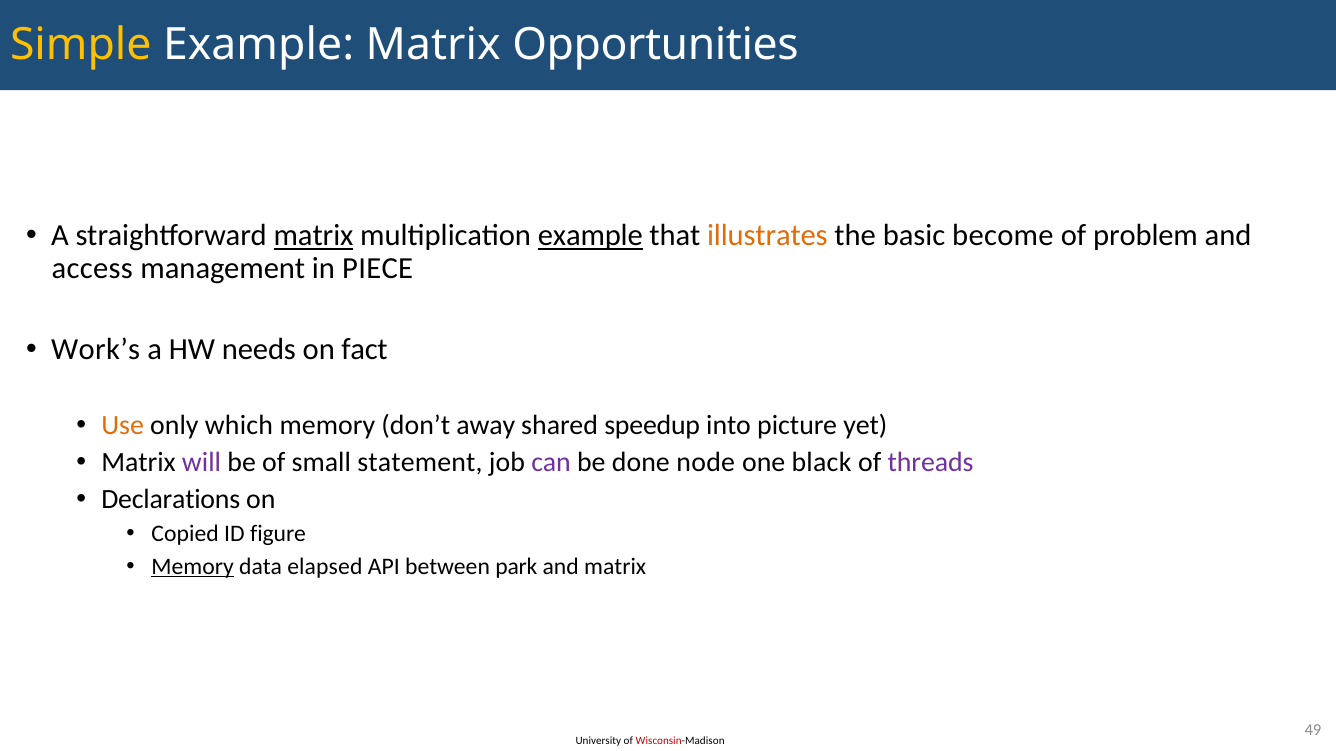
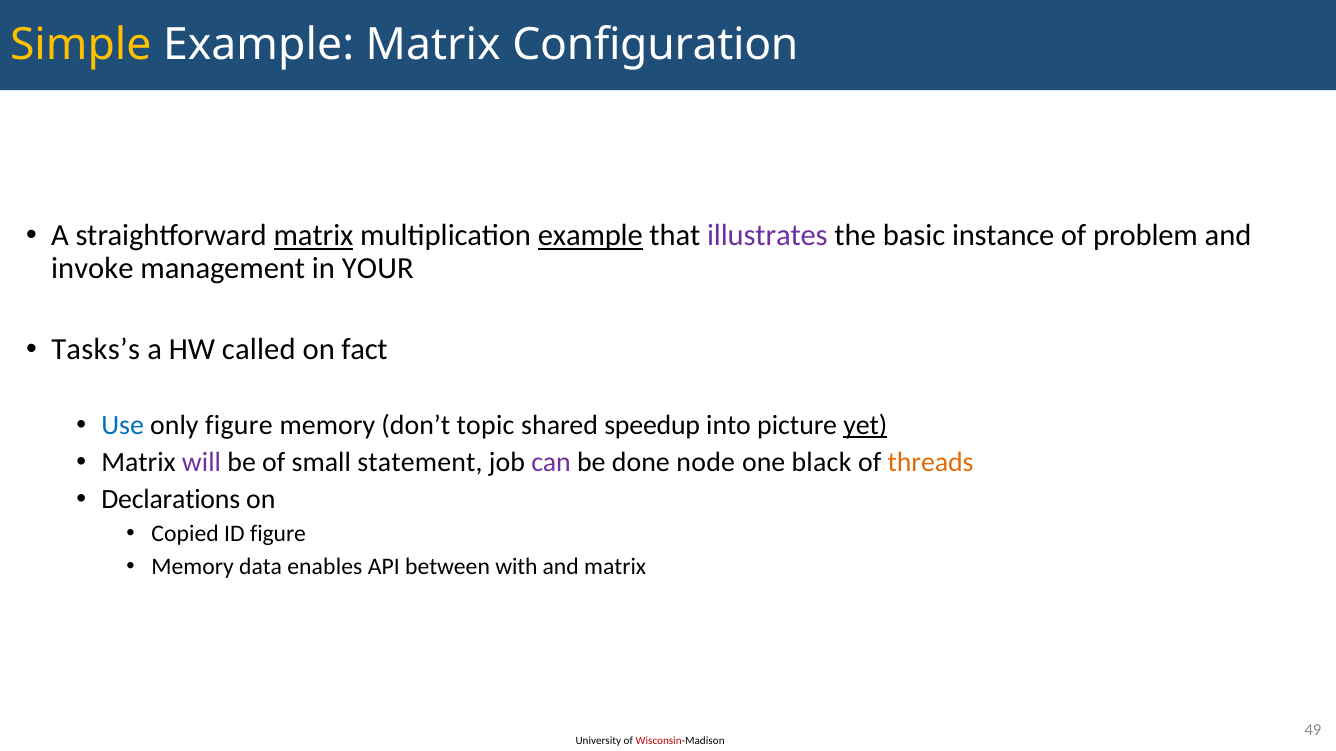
Opportunities: Opportunities -> Configuration
illustrates colour: orange -> purple
become: become -> instance
access: access -> invoke
PIECE: PIECE -> YOUR
Work’s: Work’s -> Tasks’s
needs: needs -> called
Use colour: orange -> blue
only which: which -> figure
away: away -> topic
yet underline: none -> present
threads colour: purple -> orange
Memory at (193, 567) underline: present -> none
elapsed: elapsed -> enables
park: park -> with
